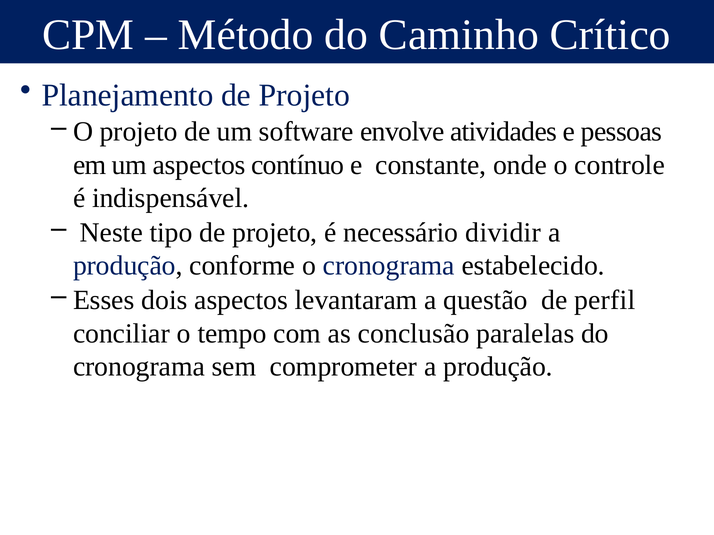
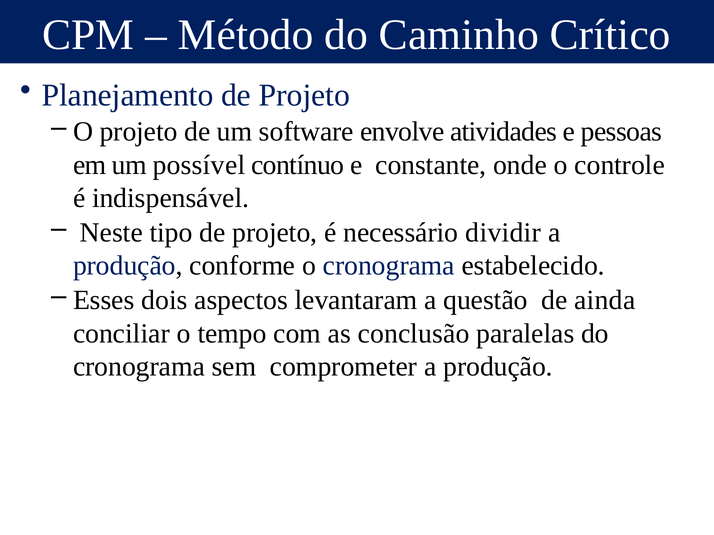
um aspectos: aspectos -> possível
perfil: perfil -> ainda
